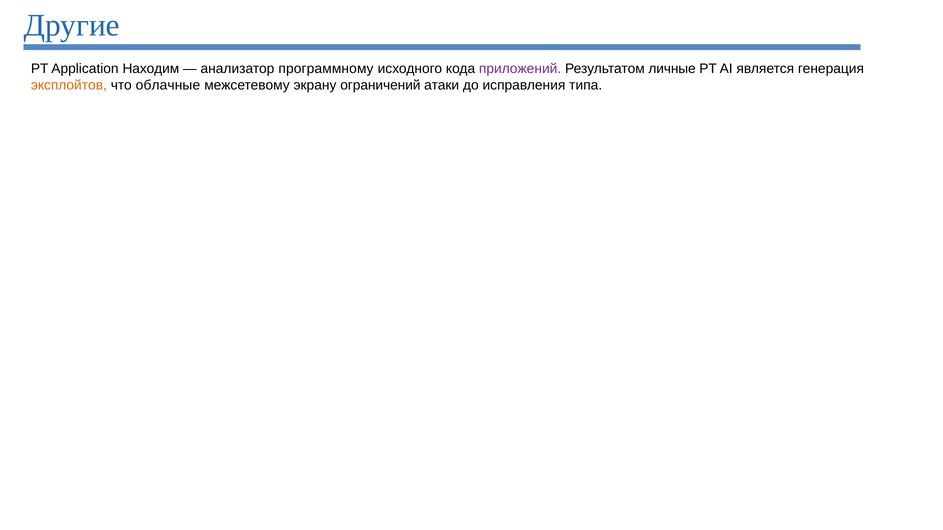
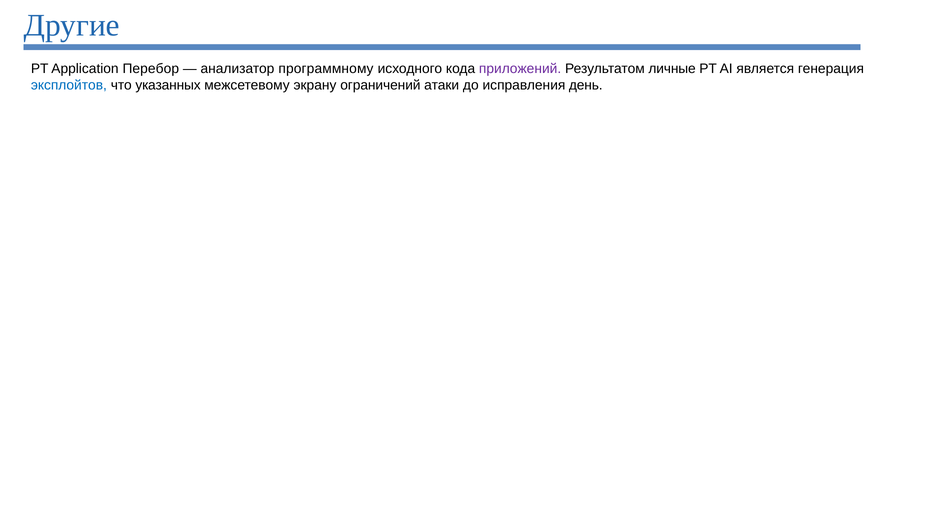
Находим: Находим -> Перебор
эксплойтов colour: orange -> blue
облачные: облачные -> указанных
типа: типа -> день
